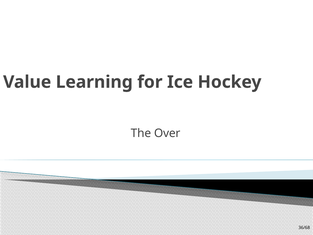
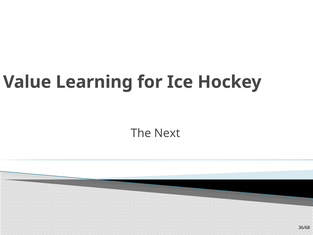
Over: Over -> Next
